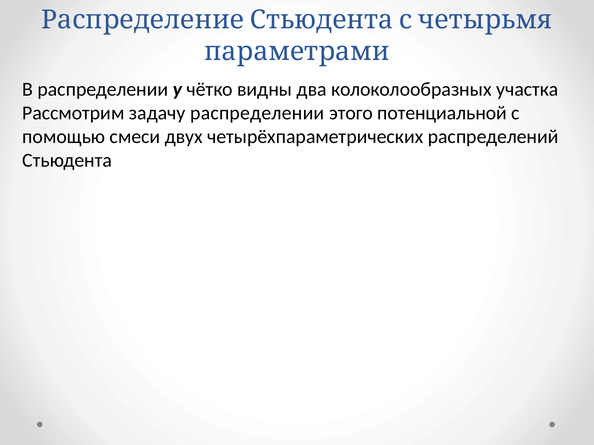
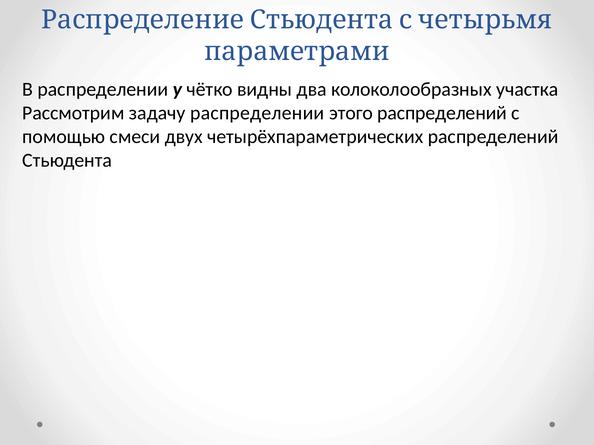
этого потенциальной: потенциальной -> распределений
